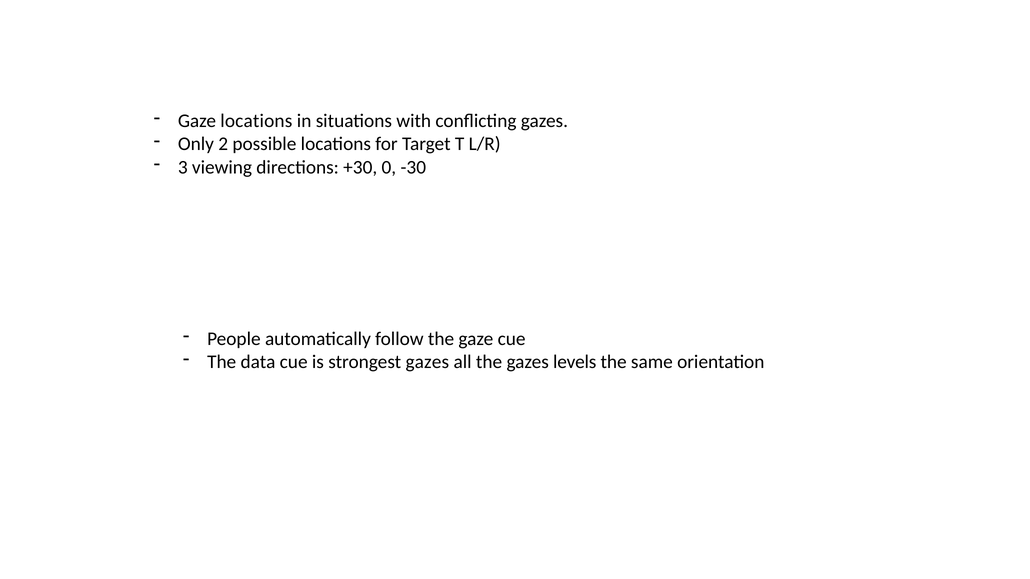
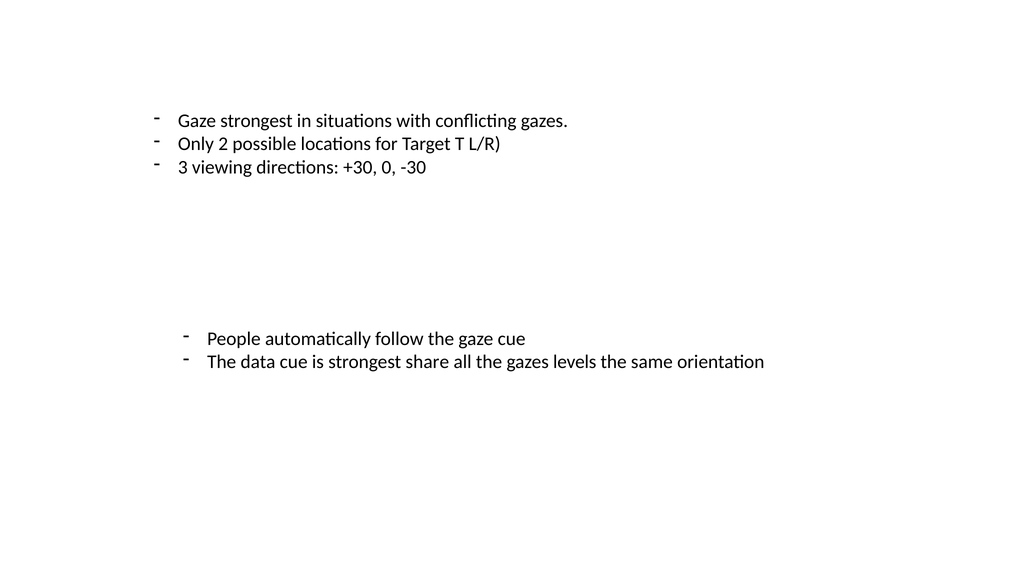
Gaze locations: locations -> strongest
strongest gazes: gazes -> share
